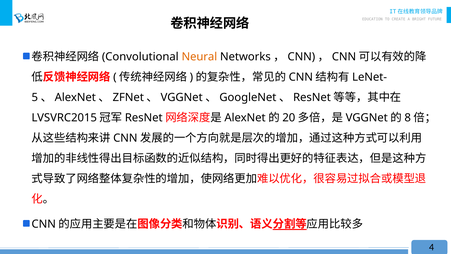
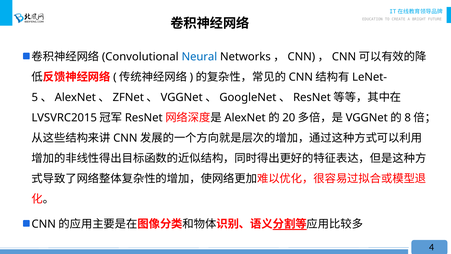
Neural colour: orange -> blue
